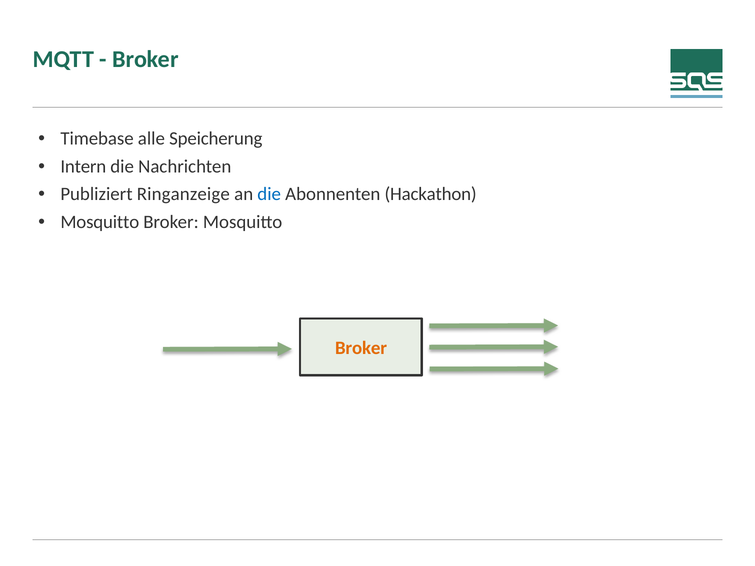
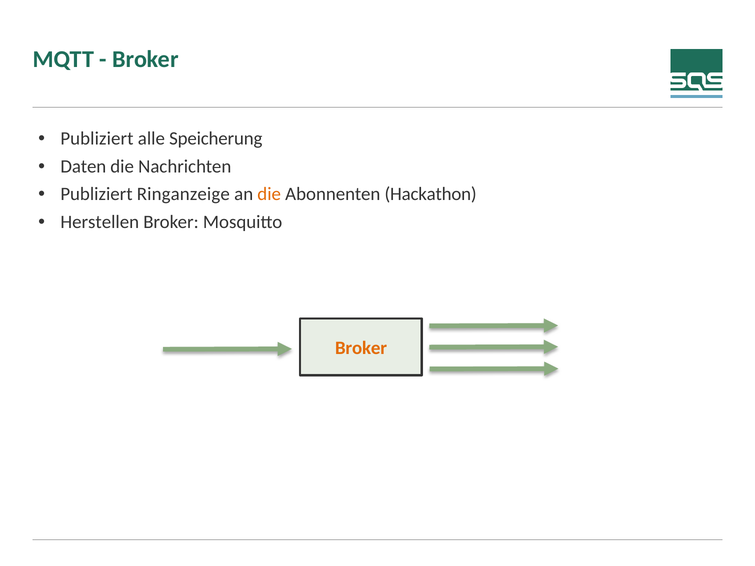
Timebase at (97, 139): Timebase -> Publiziert
Intern: Intern -> Daten
die at (269, 194) colour: blue -> orange
Mosquitto at (100, 222): Mosquitto -> Herstellen
